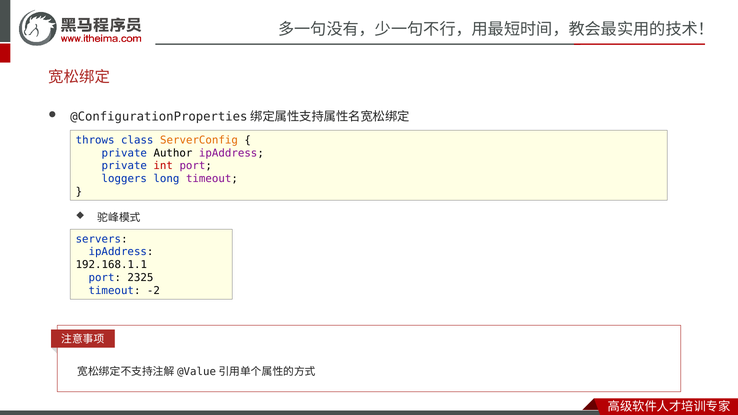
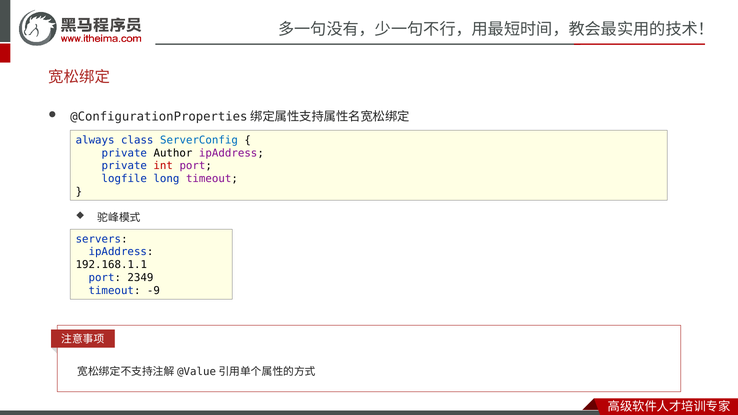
throws: throws -> always
ServerConfig colour: orange -> blue
loggers: loggers -> logfile
2325: 2325 -> 2349
-2: -2 -> -9
